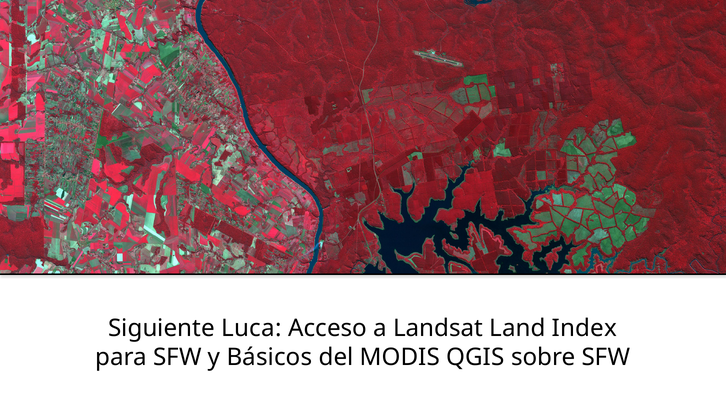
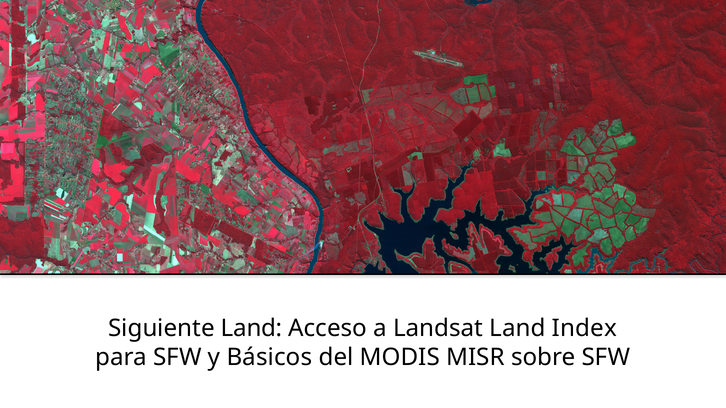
Siguiente Luca: Luca -> Land
QGIS: QGIS -> MISR
